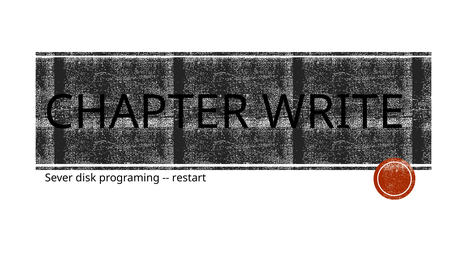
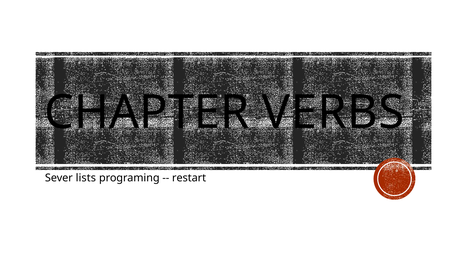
WRITE: WRITE -> VERBS
disk: disk -> lists
